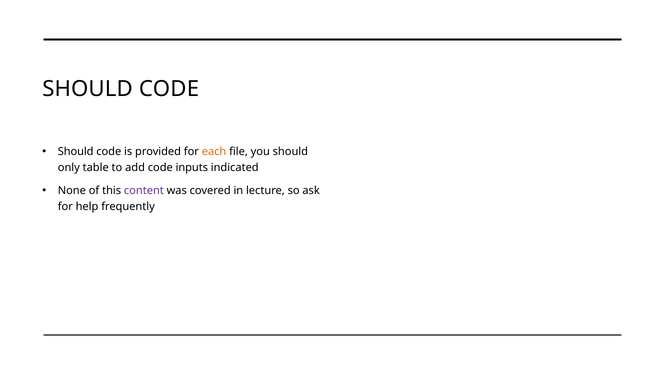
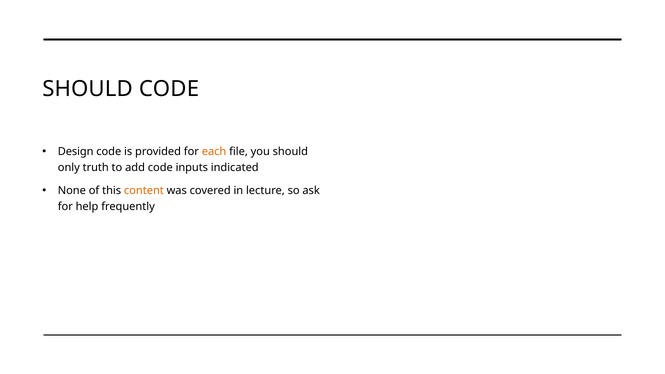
Should at (76, 152): Should -> Design
table: table -> truth
content colour: purple -> orange
